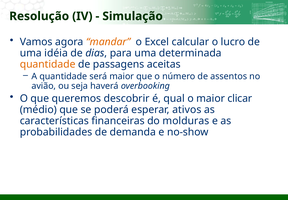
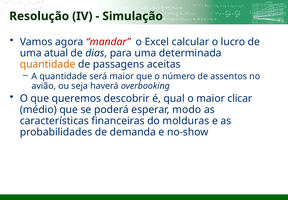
mandar colour: orange -> red
idéia: idéia -> atual
ativos: ativos -> modo
